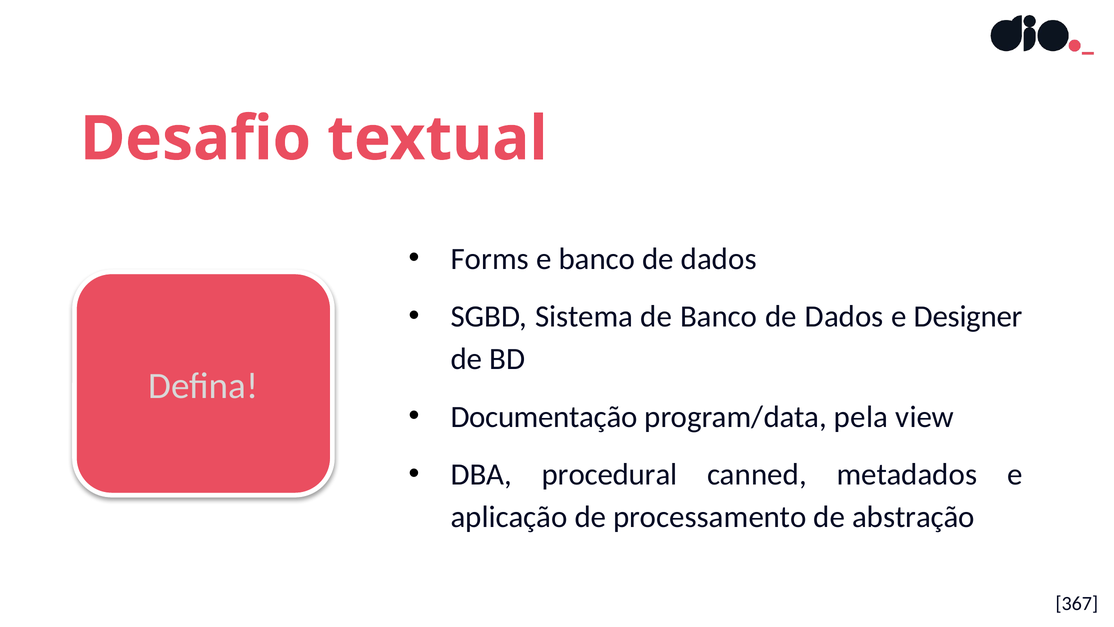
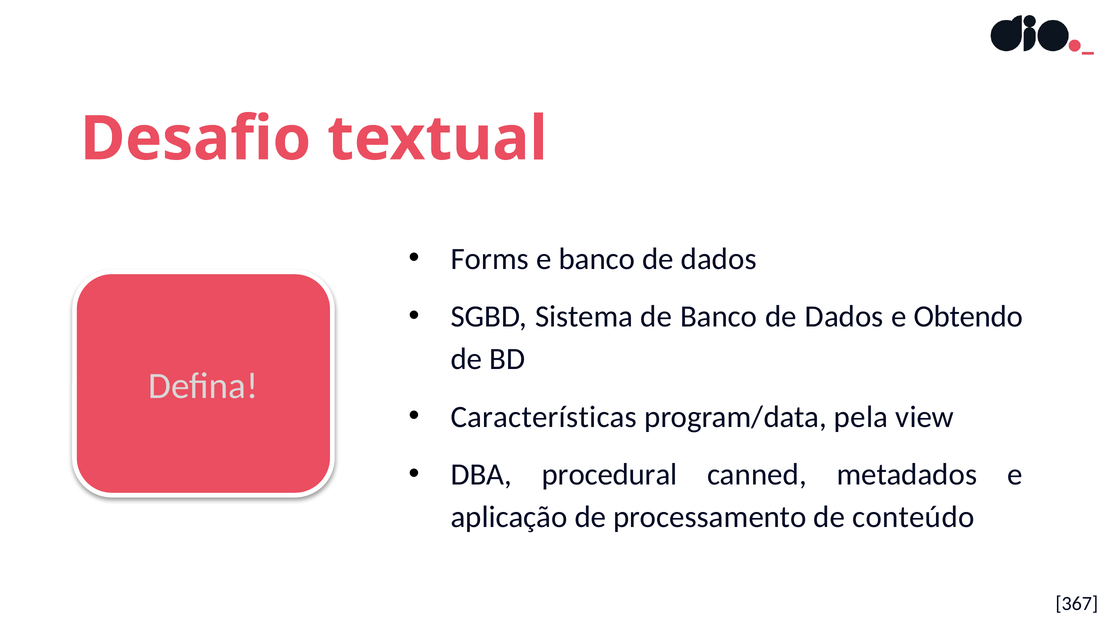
Designer: Designer -> Obtendo
Documentação: Documentação -> Características
abstração: abstração -> conteúdo
